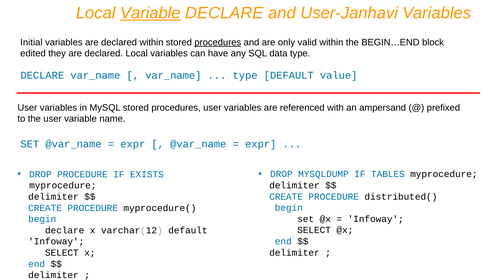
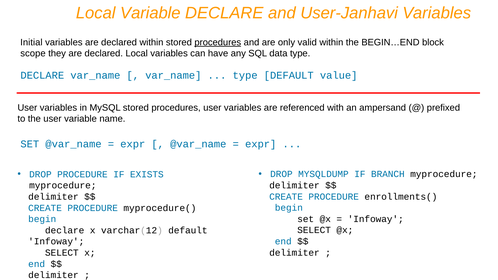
Variable at (150, 13) underline: present -> none
edited: edited -> scope
TABLES: TABLES -> BRANCH
distributed(: distributed( -> enrollments(
